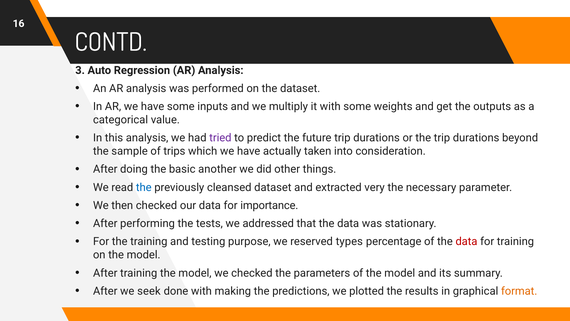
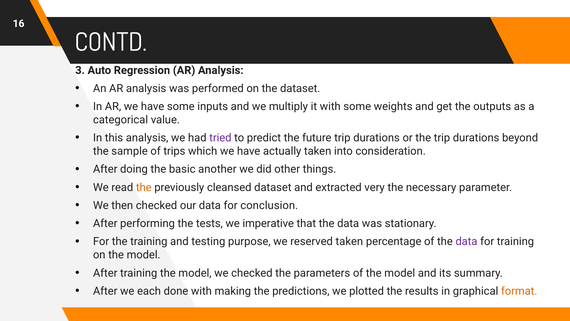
the at (144, 187) colour: blue -> orange
importance: importance -> conclusion
addressed: addressed -> imperative
reserved types: types -> taken
data at (466, 241) colour: red -> purple
seek: seek -> each
